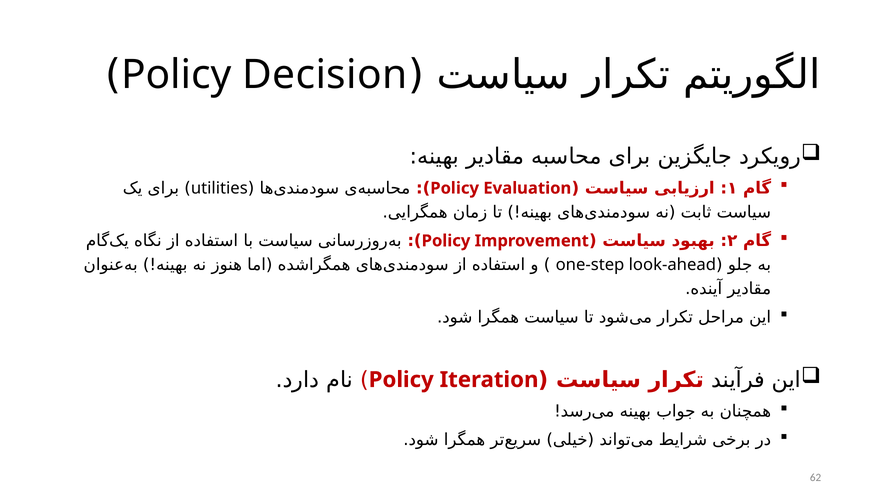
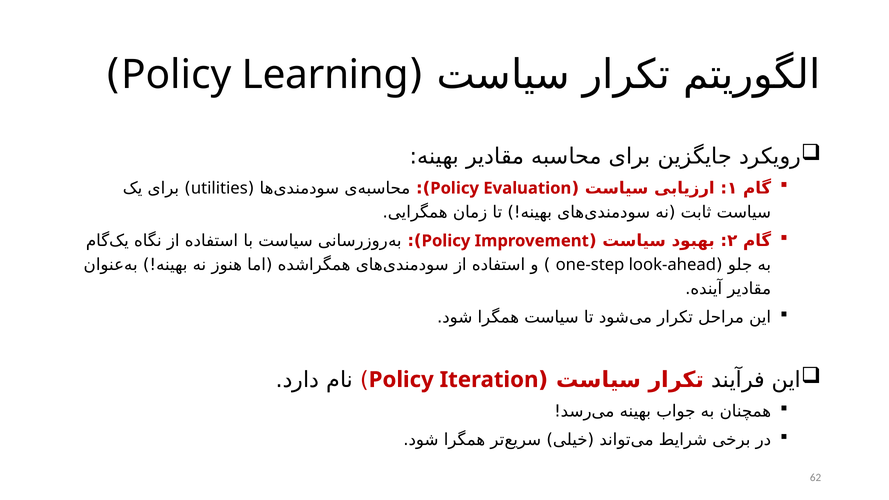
Decision: Decision -> Learning
